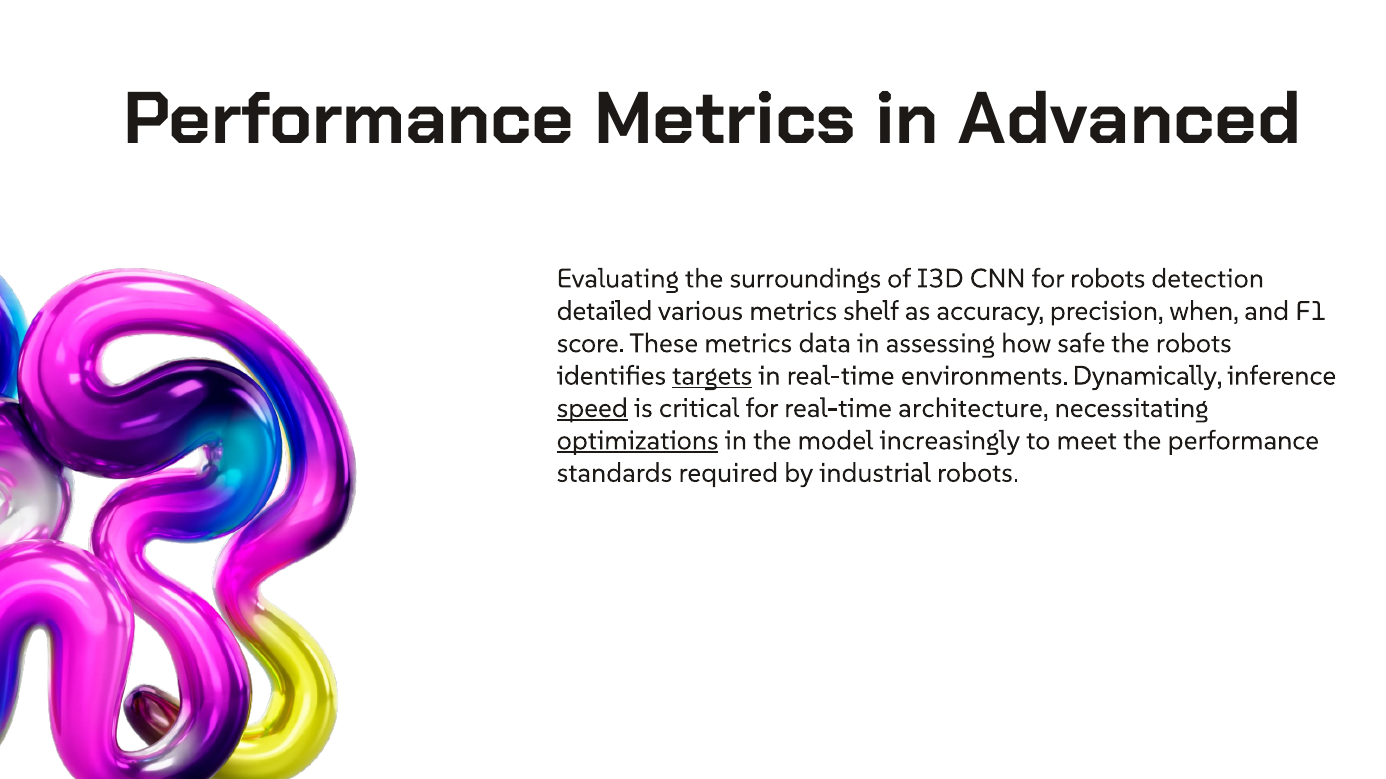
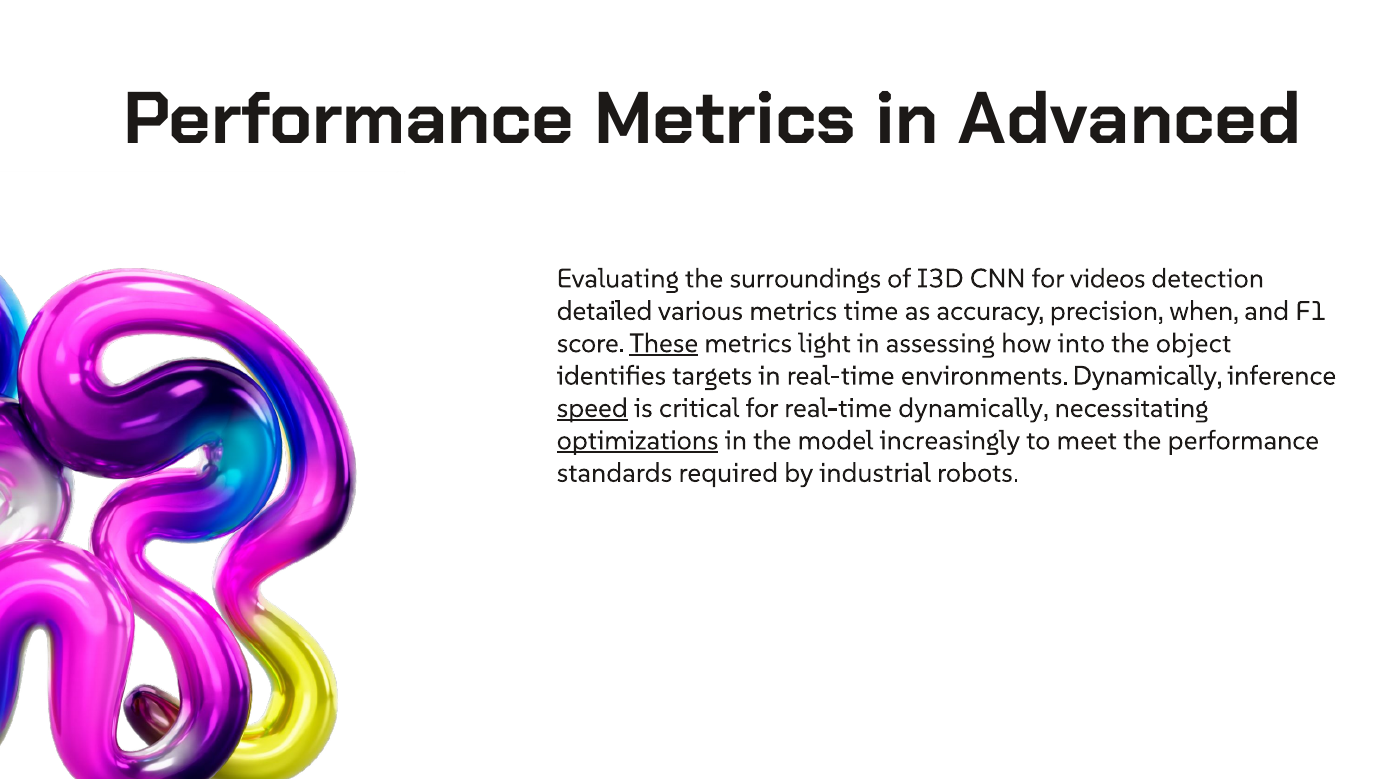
for robots: robots -> videos
shelf: shelf -> time
These underline: none -> present
data: data -> light
safe: safe -> into
the robots: robots -> object
targets underline: present -> none
real-time architecture: architecture -> dynamically
